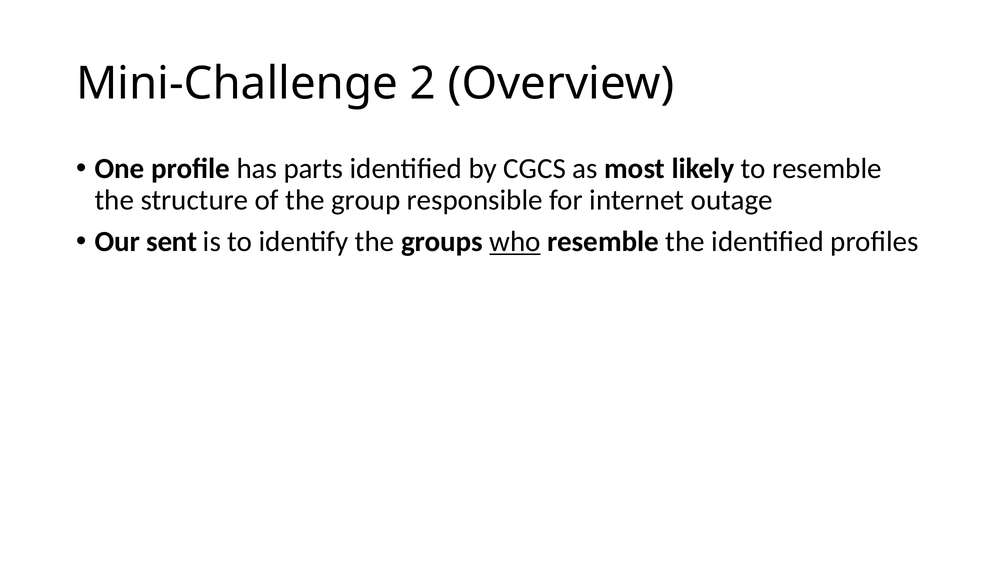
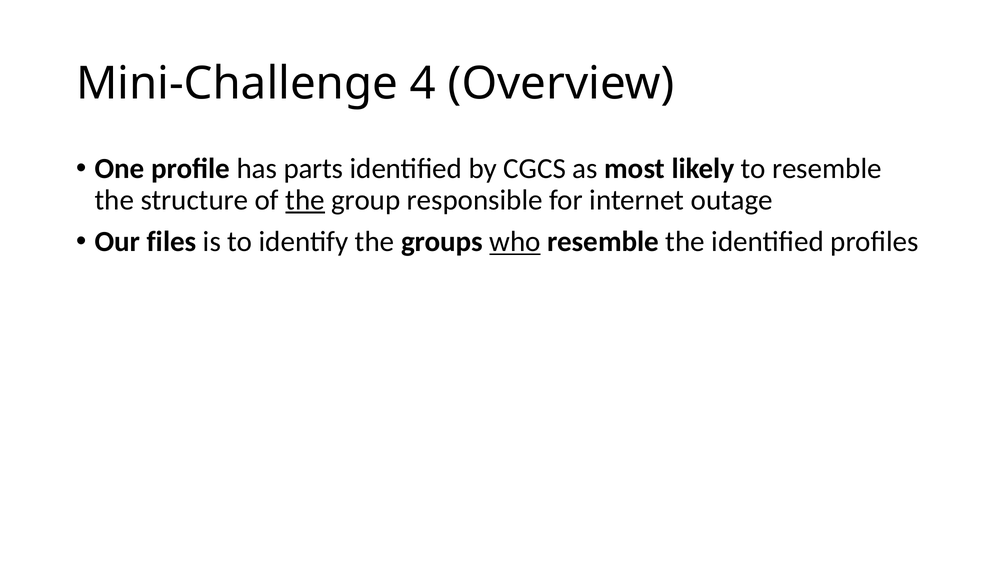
2: 2 -> 4
the at (305, 200) underline: none -> present
sent: sent -> files
